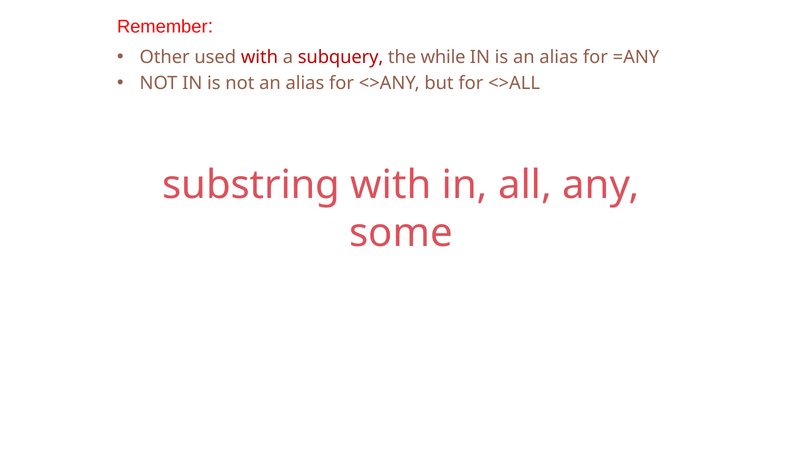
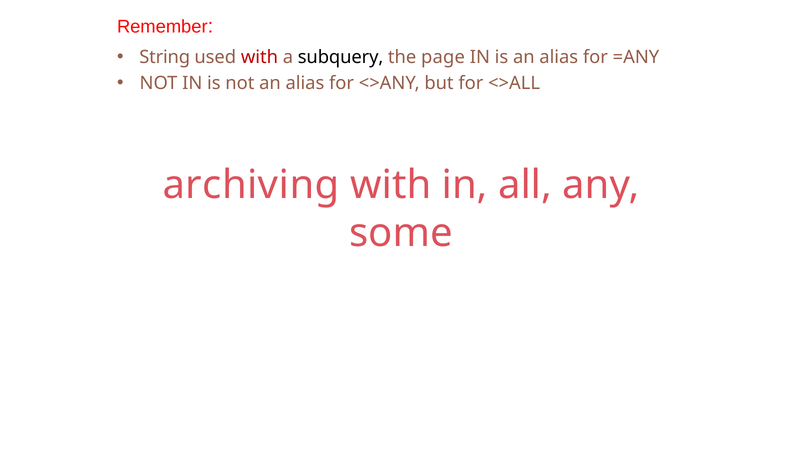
Other: Other -> String
subquery colour: red -> black
while: while -> page
substring: substring -> archiving
